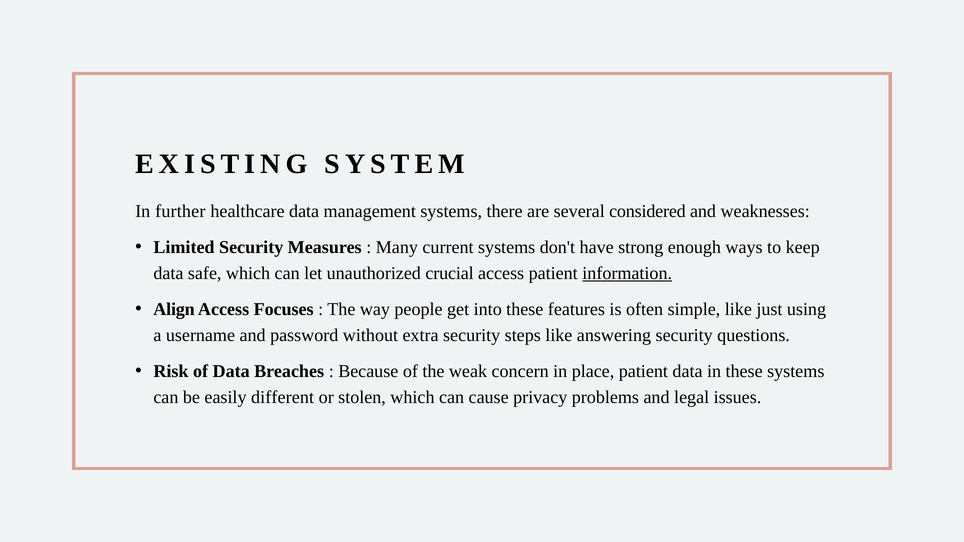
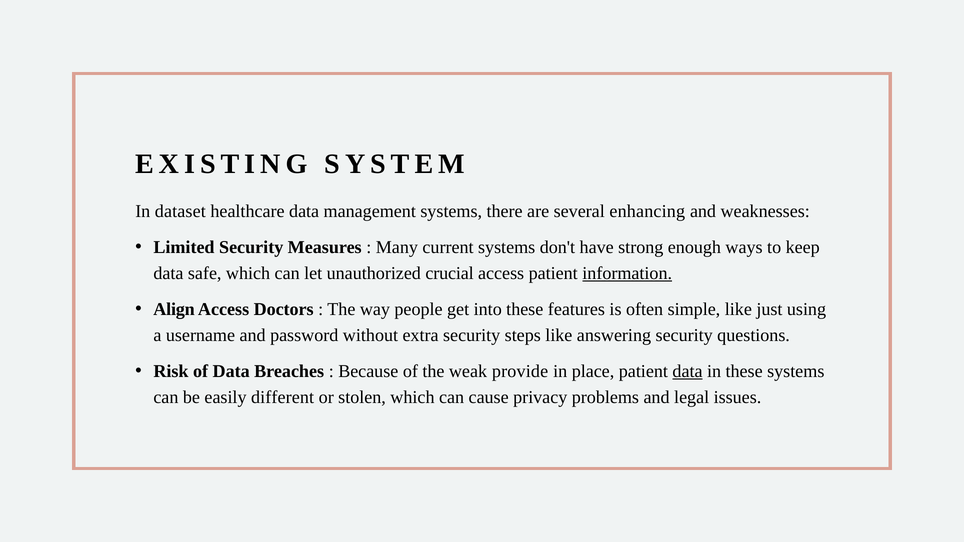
further: further -> dataset
considered: considered -> enhancing
Focuses: Focuses -> Doctors
concern: concern -> provide
data at (688, 372) underline: none -> present
